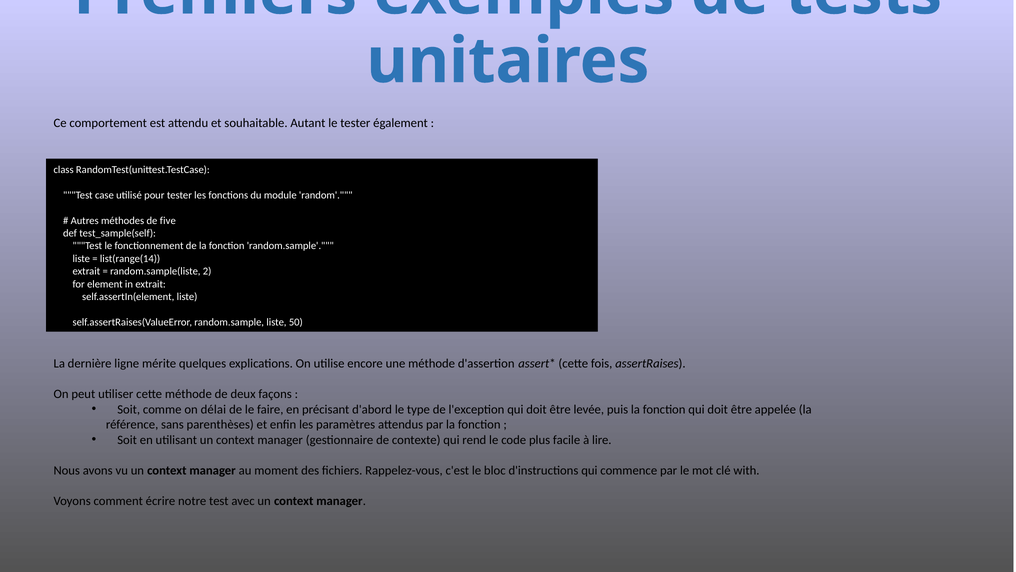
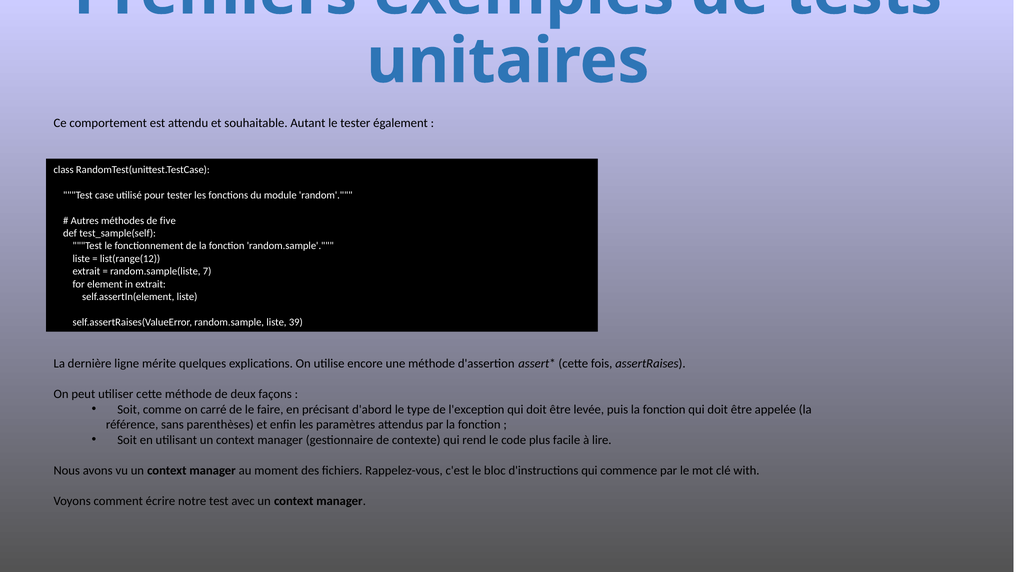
list(range(14: list(range(14 -> list(range(12
2: 2 -> 7
50: 50 -> 39
délai: délai -> carré
